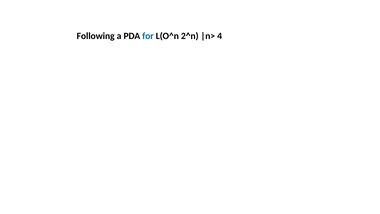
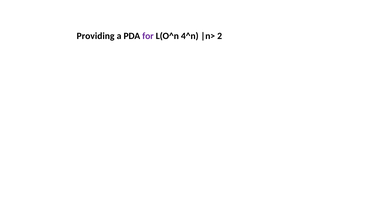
Following: Following -> Providing
for colour: blue -> purple
2^n: 2^n -> 4^n
4: 4 -> 2
